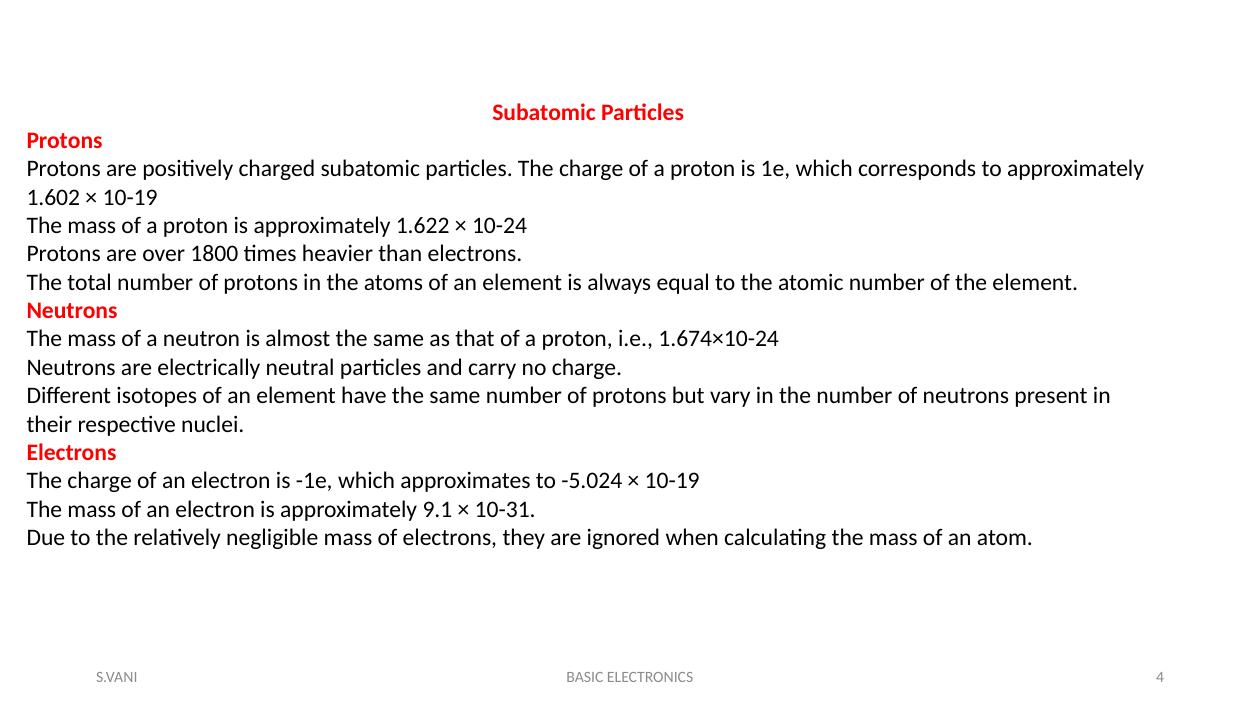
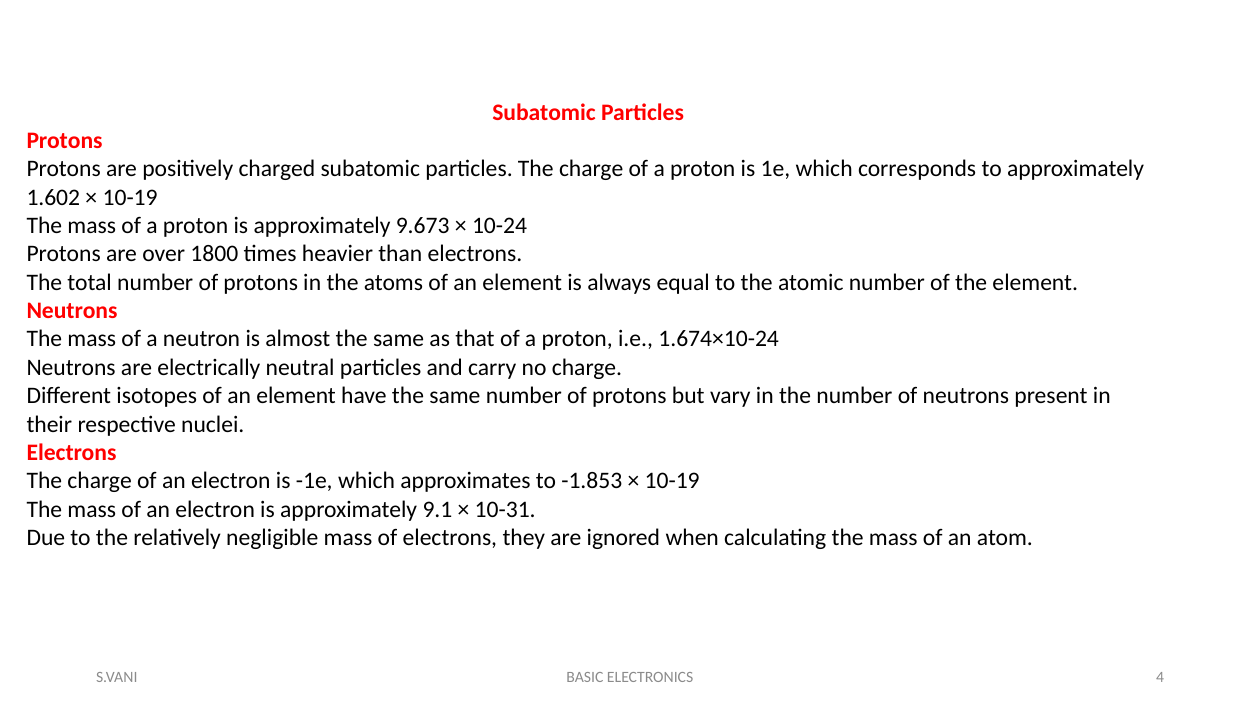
1.622: 1.622 -> 9.673
-5.024: -5.024 -> -1.853
